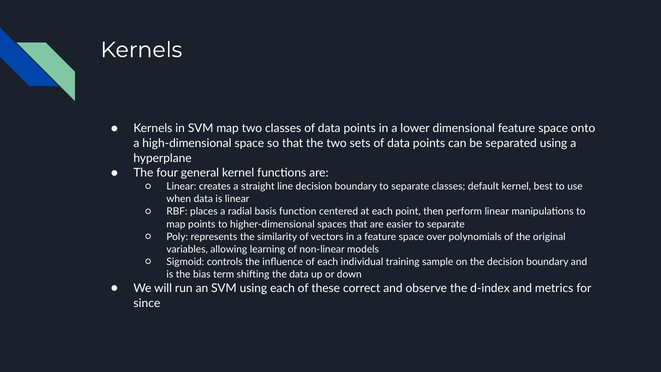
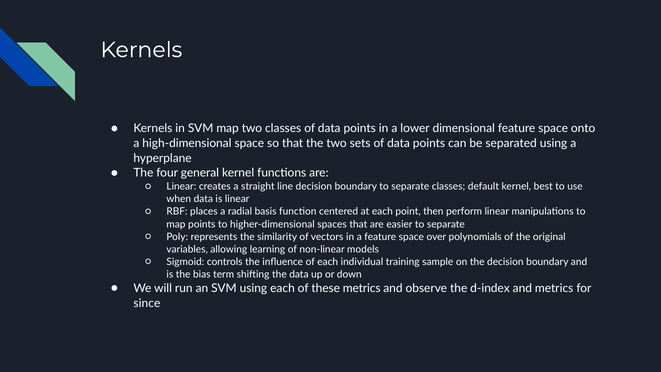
these correct: correct -> metrics
